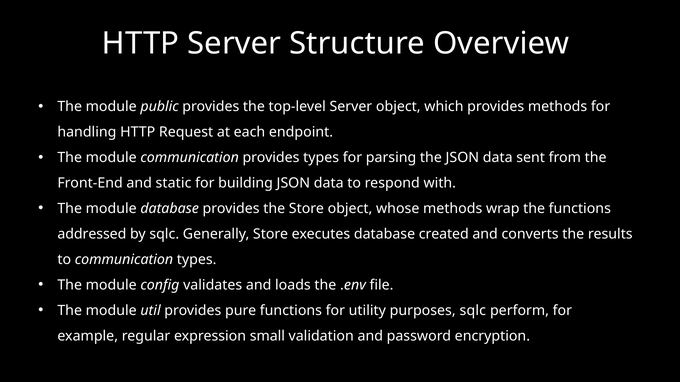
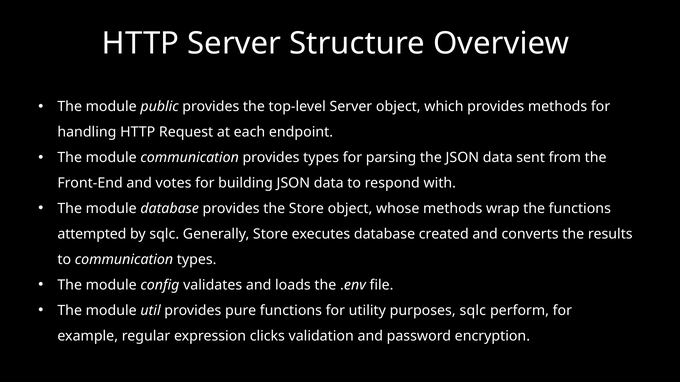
static: static -> votes
addressed: addressed -> attempted
small: small -> clicks
